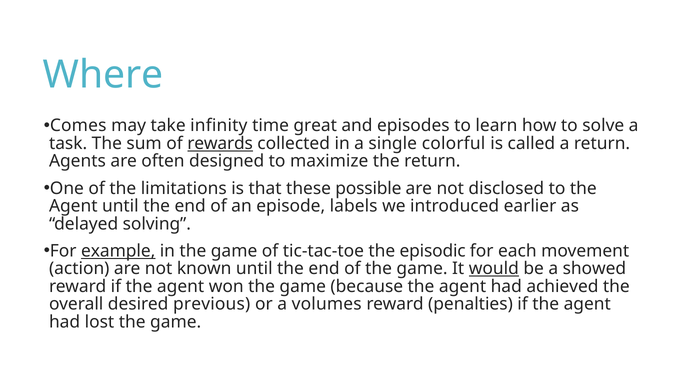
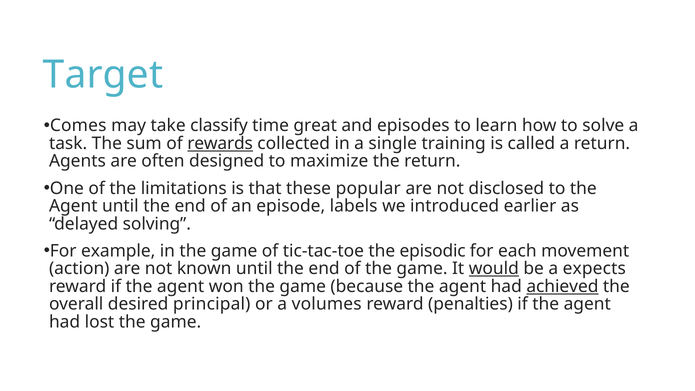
Where: Where -> Target
infinity: infinity -> classify
colorful: colorful -> training
possible: possible -> popular
example underline: present -> none
showed: showed -> expects
achieved underline: none -> present
previous: previous -> principal
